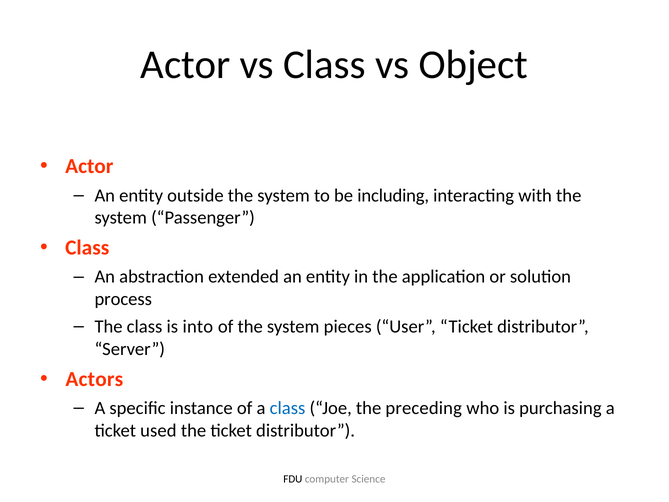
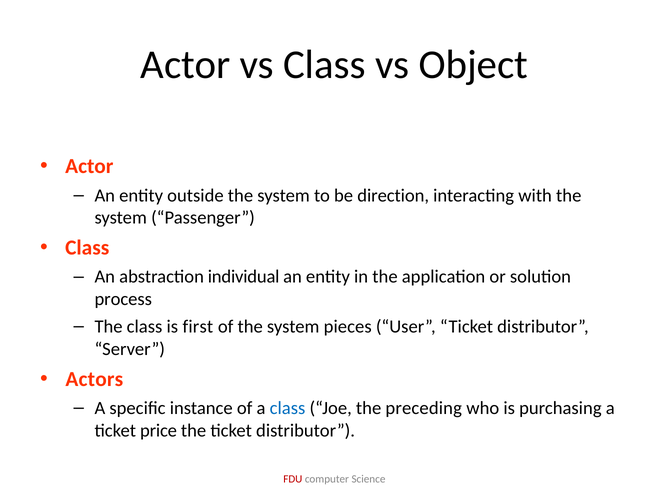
including: including -> direction
extended: extended -> individual
into: into -> first
used: used -> price
FDU colour: black -> red
